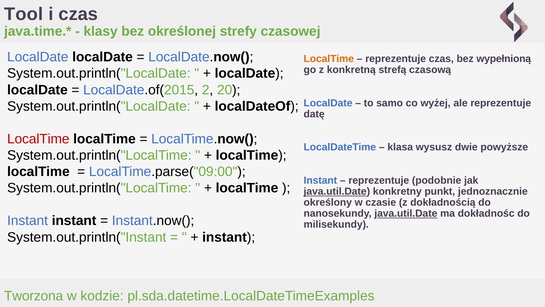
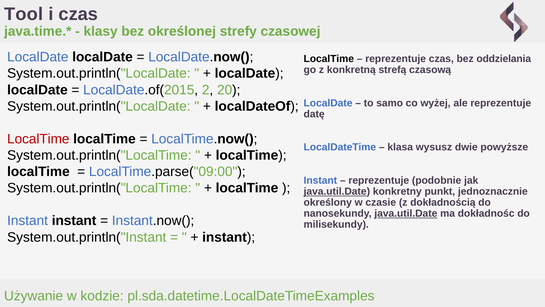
LocalTime at (329, 59) colour: orange -> black
wypełnioną: wypełnioną -> oddzielania
Tworzona: Tworzona -> Używanie
